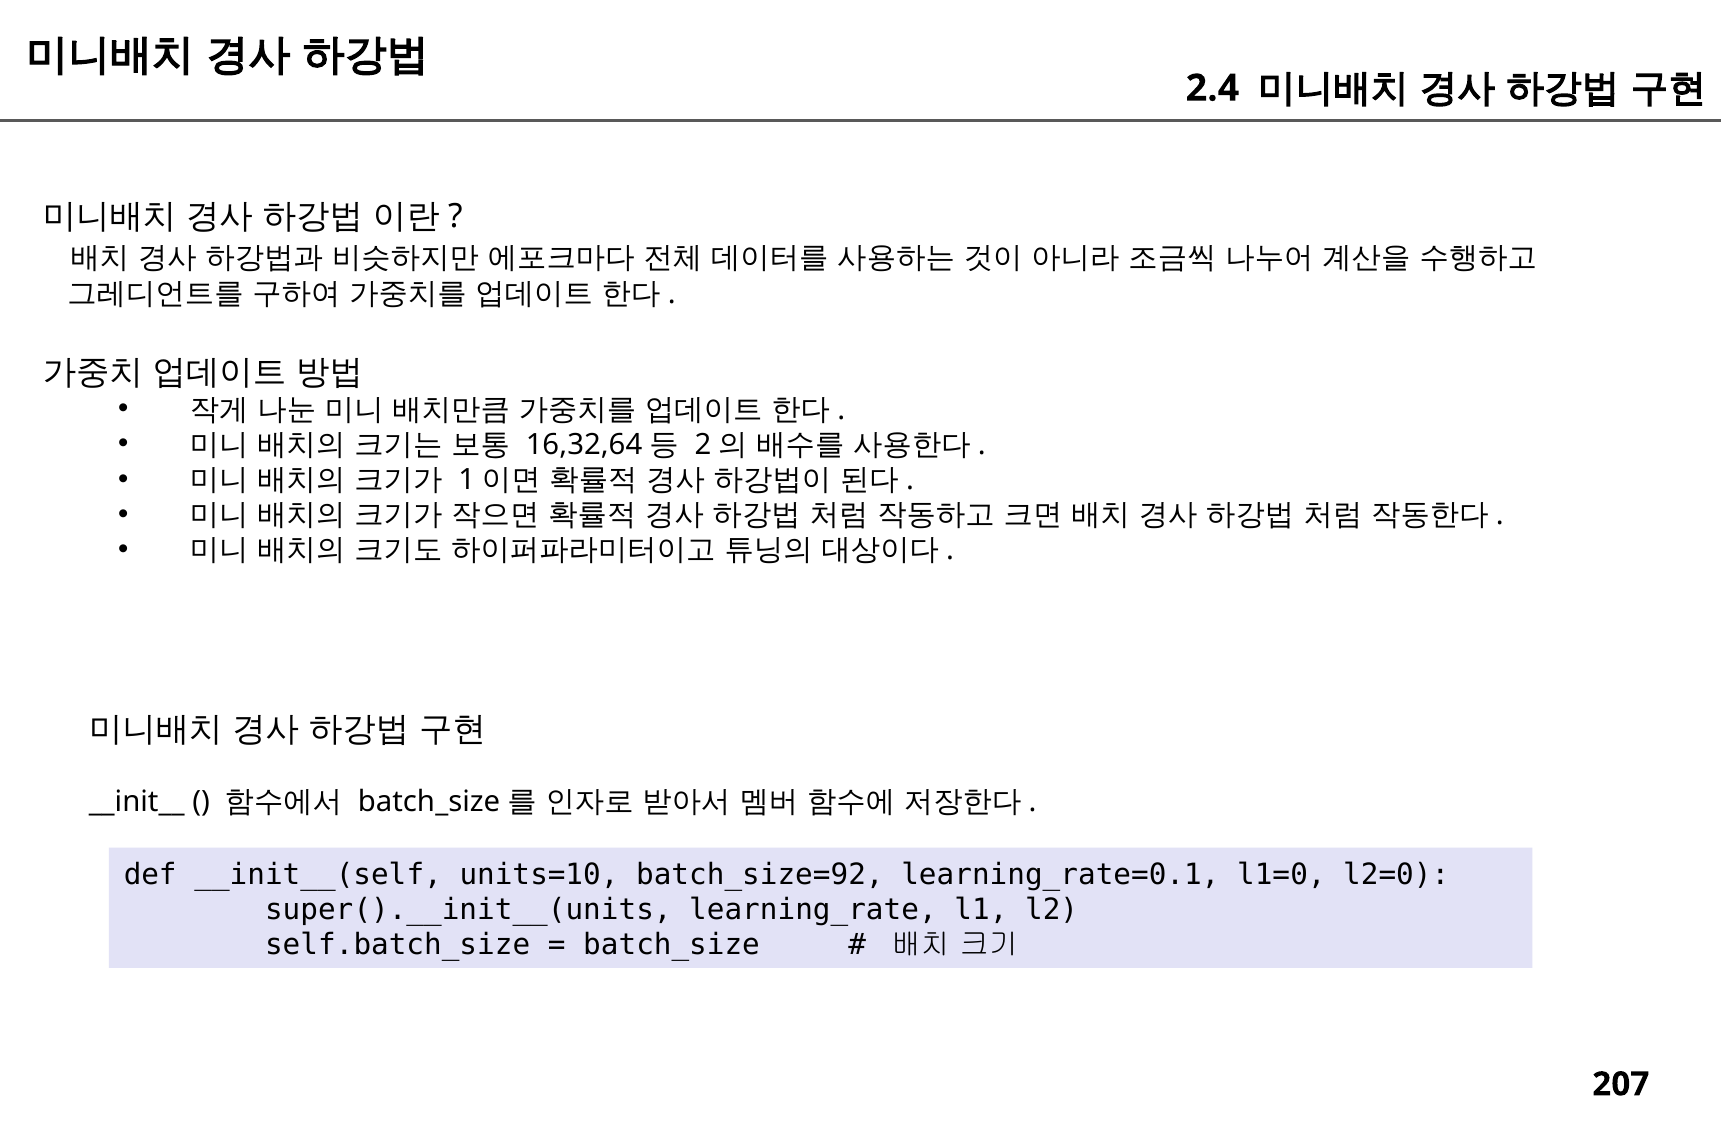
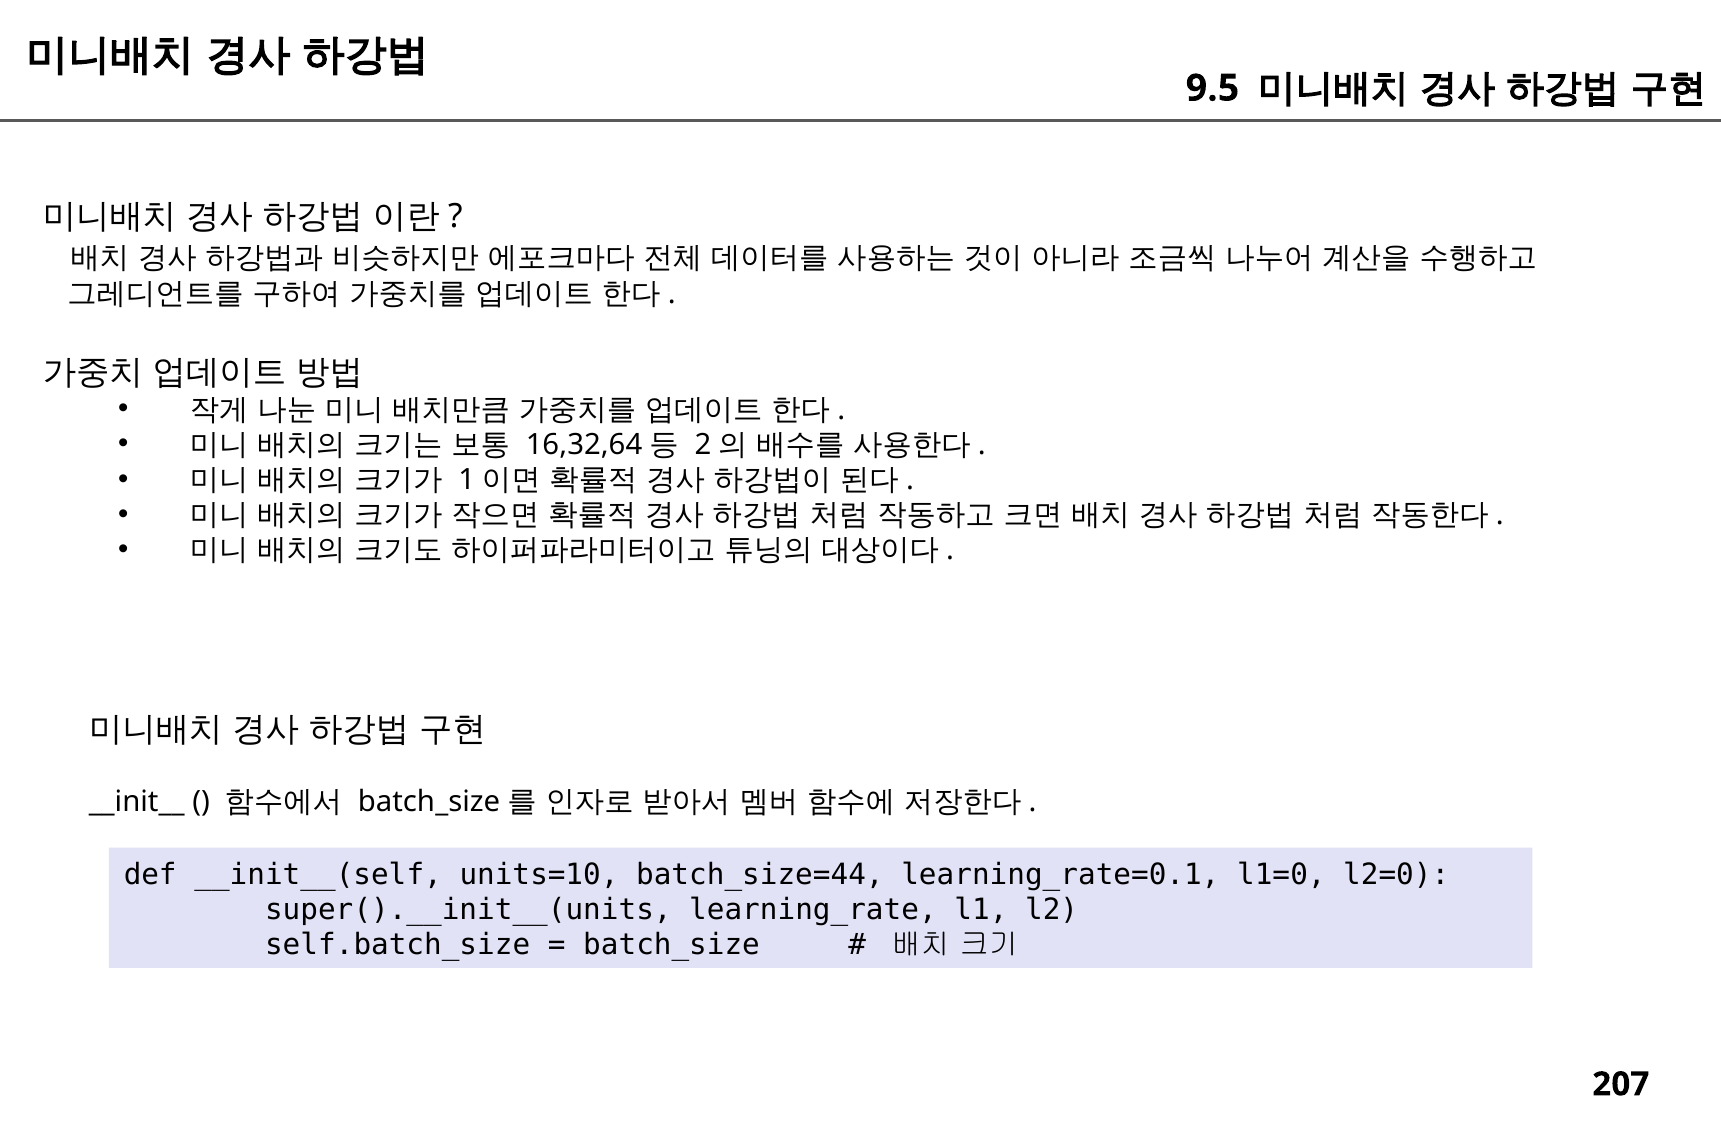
2.4: 2.4 -> 9.5
batch_size=92: batch_size=92 -> batch_size=44
